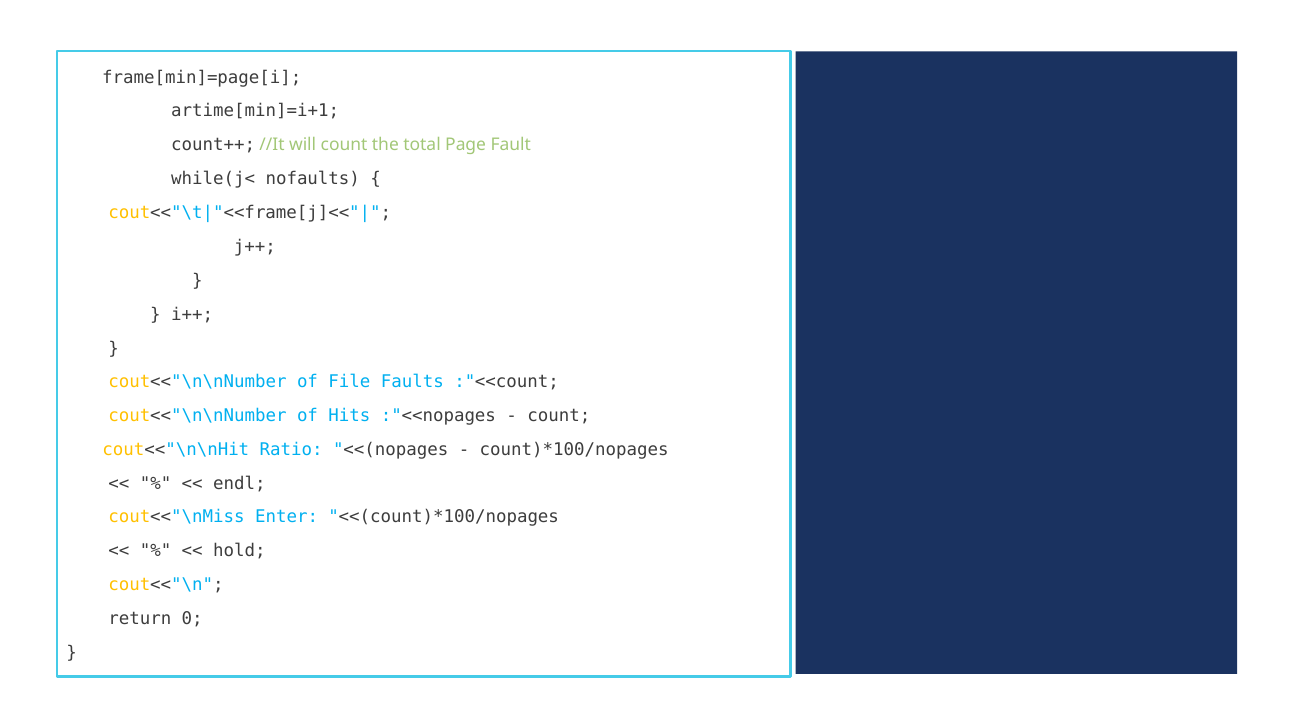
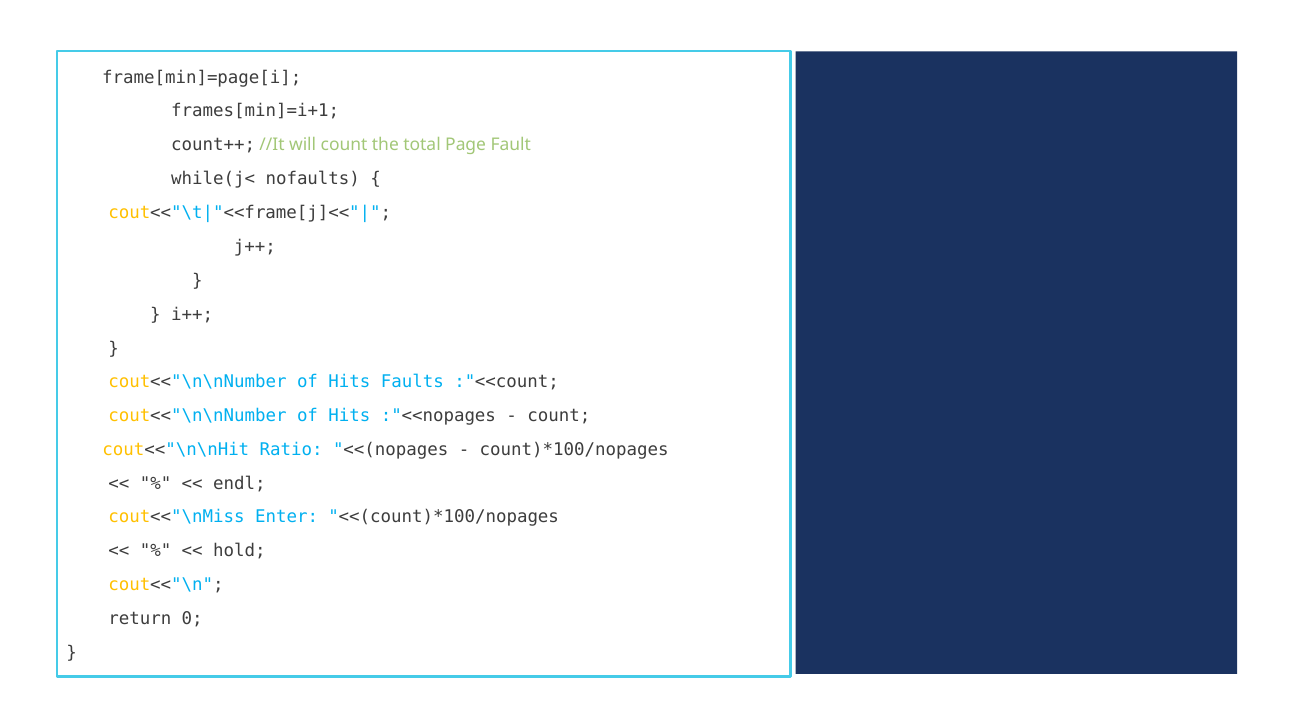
artime[min]=i+1: artime[min]=i+1 -> frames[min]=i+1
File at (349, 382): File -> Hits
